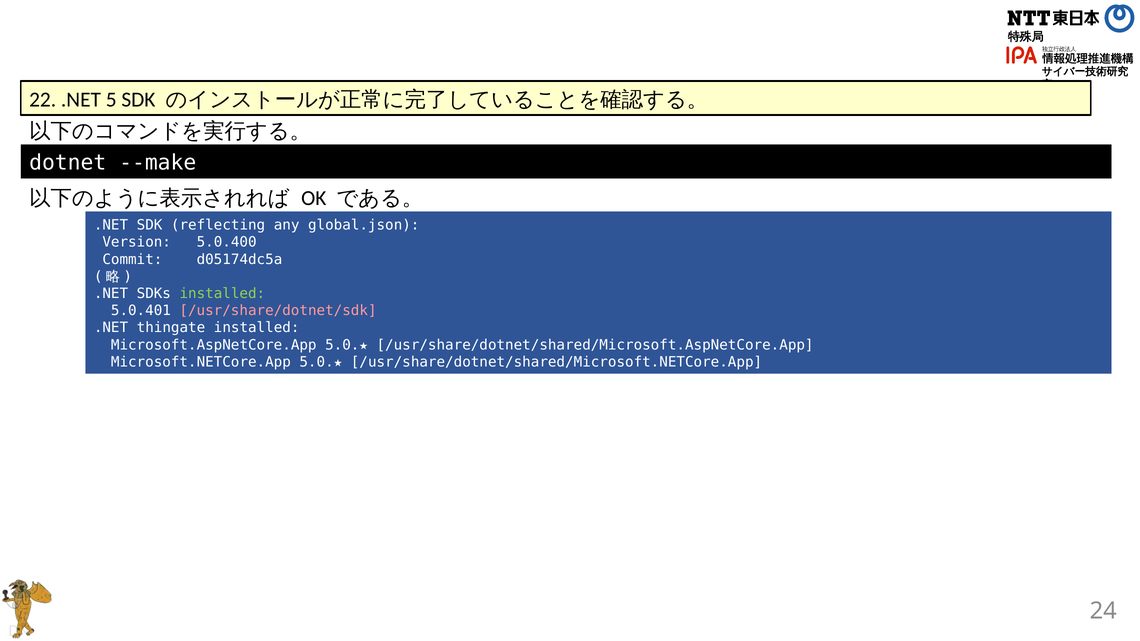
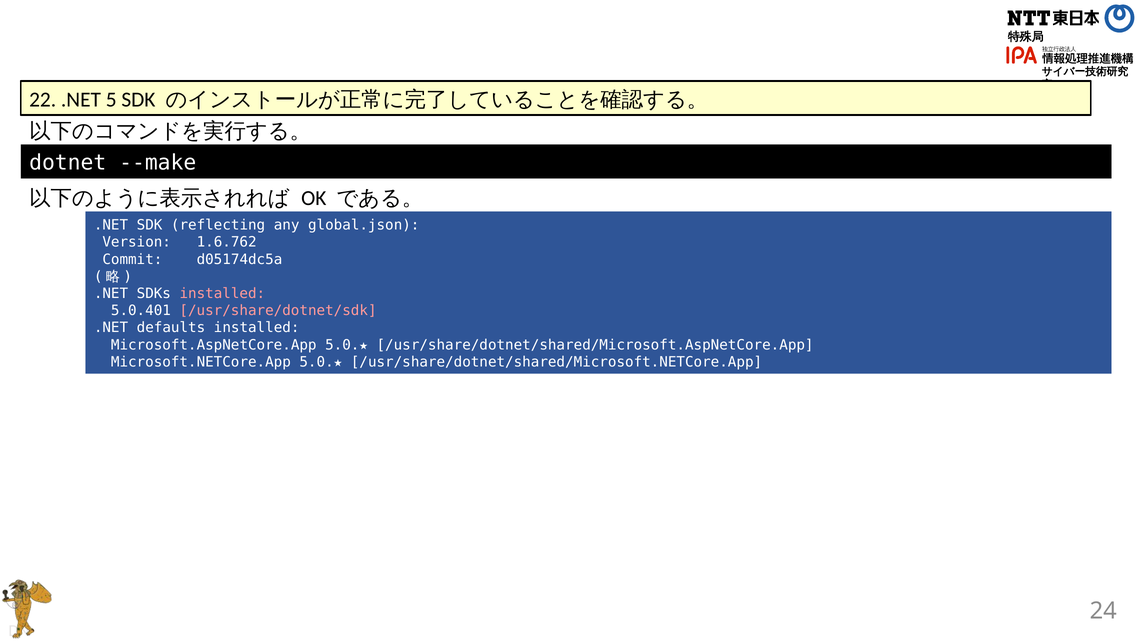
5.0.400: 5.0.400 -> 1.6.762
installed at (222, 294) colour: light green -> pink
thingate: thingate -> defaults
